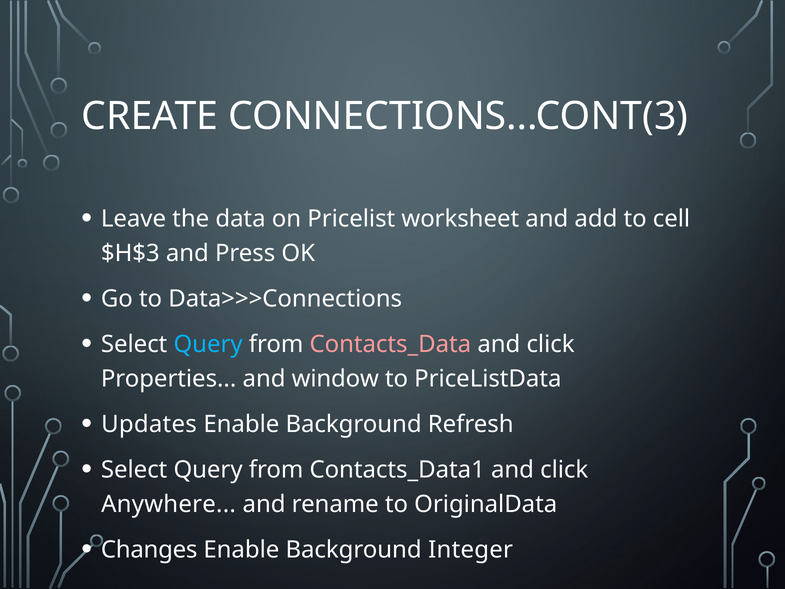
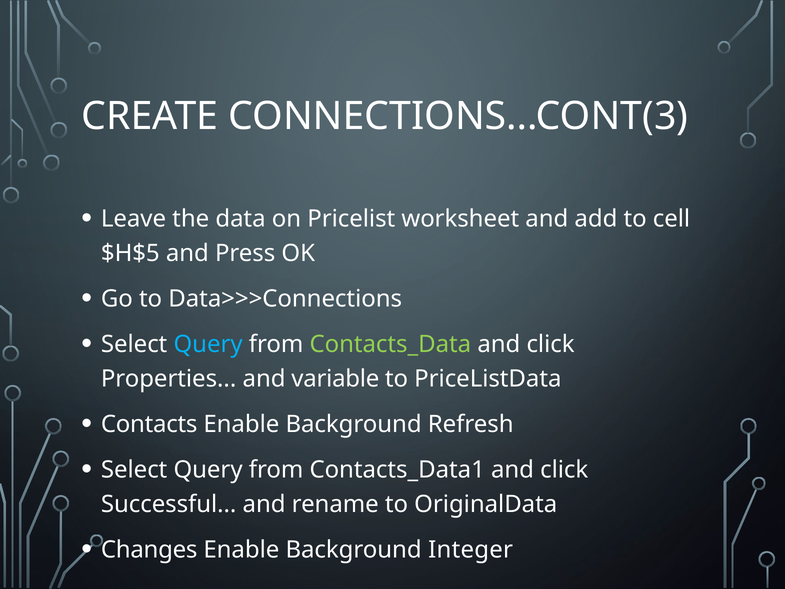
$H$3: $H$3 -> $H$5
Contacts_Data colour: pink -> light green
window: window -> variable
Updates: Updates -> Contacts
Anywhere: Anywhere -> Successful
